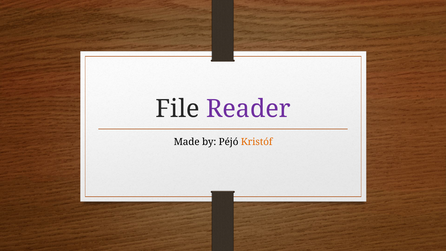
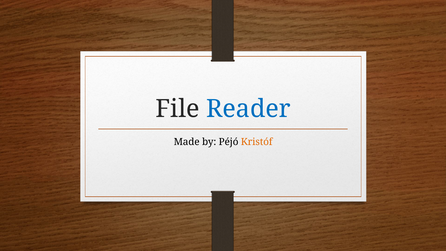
Reader colour: purple -> blue
